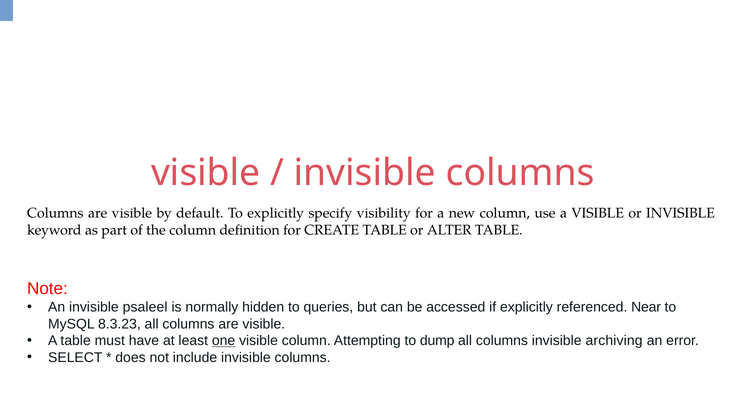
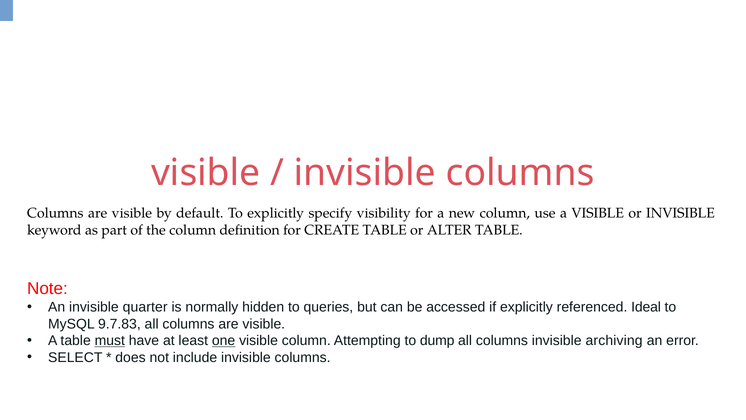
psaleel: psaleel -> quarter
Near: Near -> Ideal
8.3.23: 8.3.23 -> 9.7.83
must underline: none -> present
